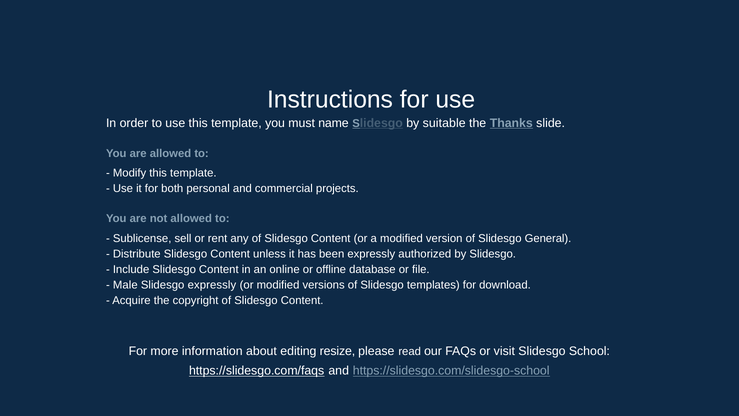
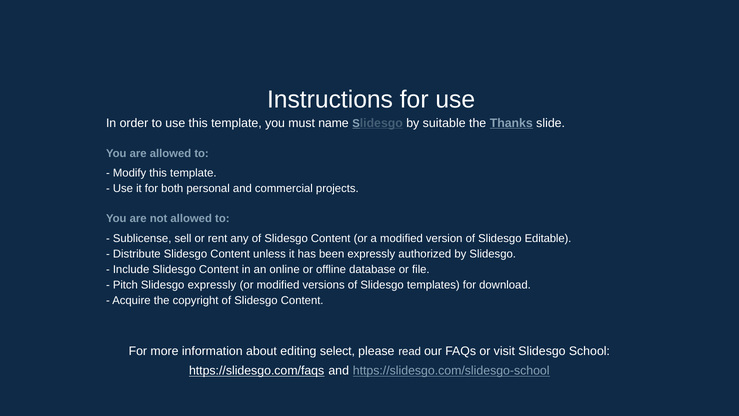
General: General -> Editable
Male: Male -> Pitch
resize: resize -> select
